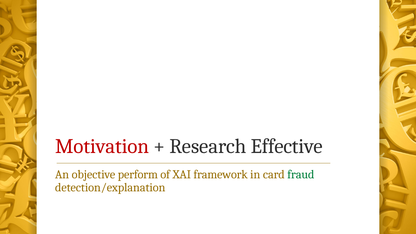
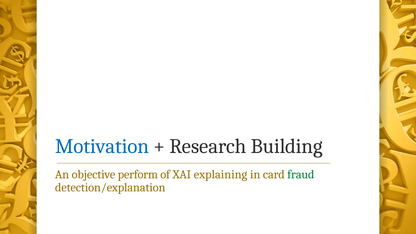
Motivation colour: red -> blue
Effective: Effective -> Building
framework: framework -> explaining
